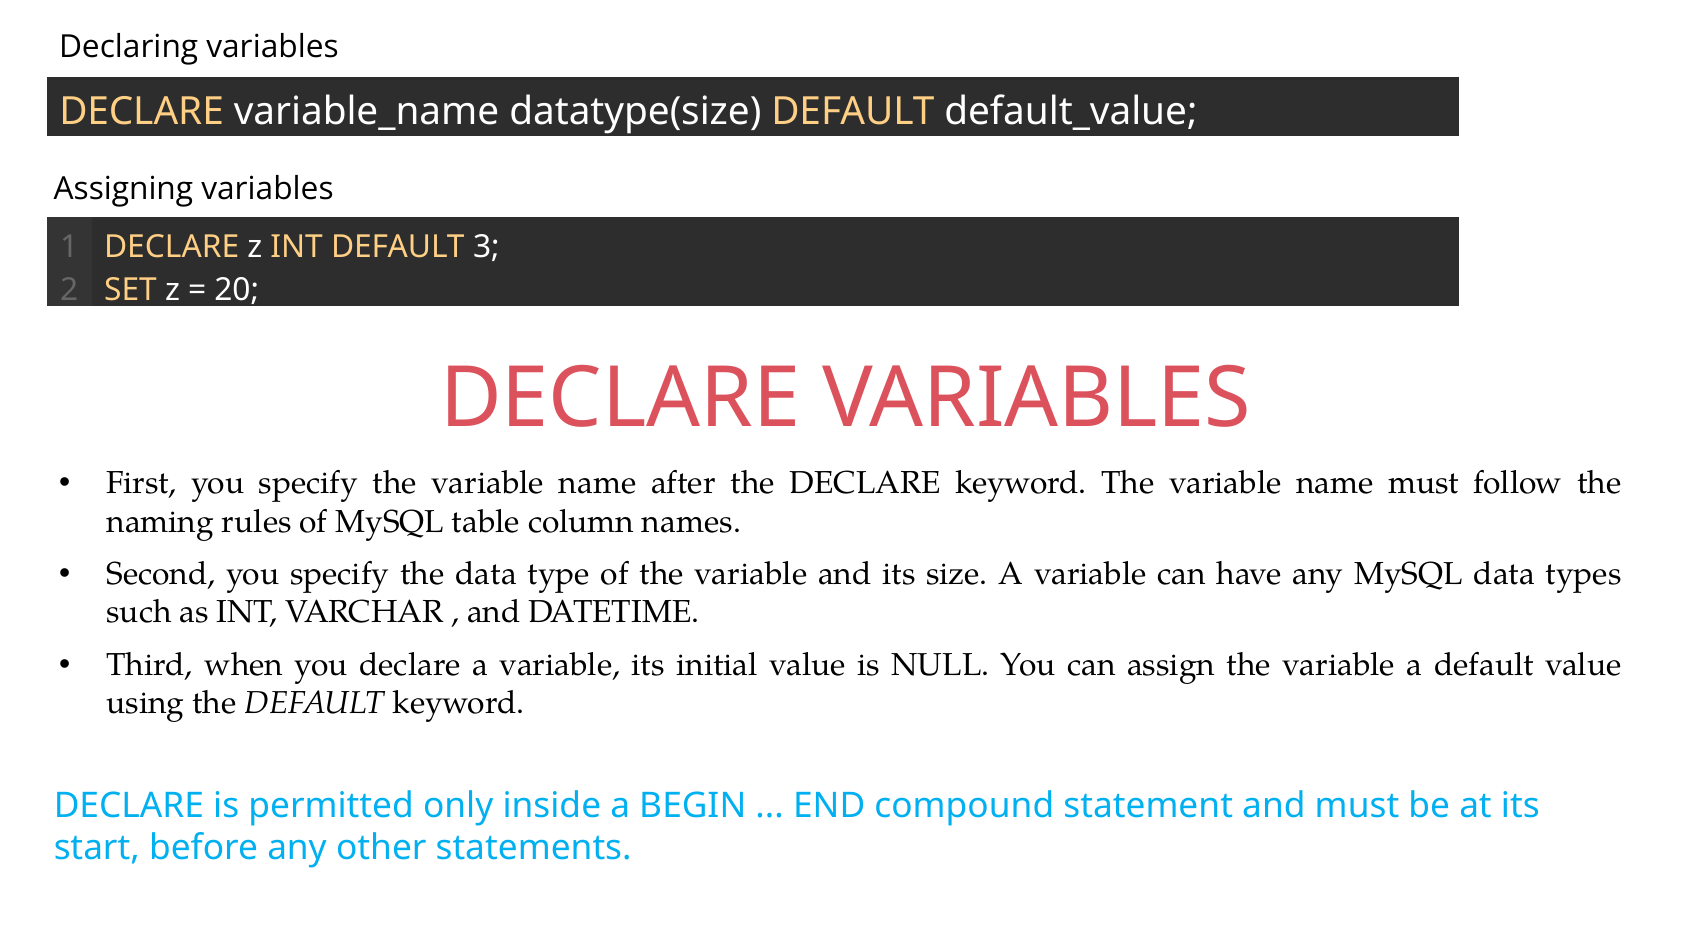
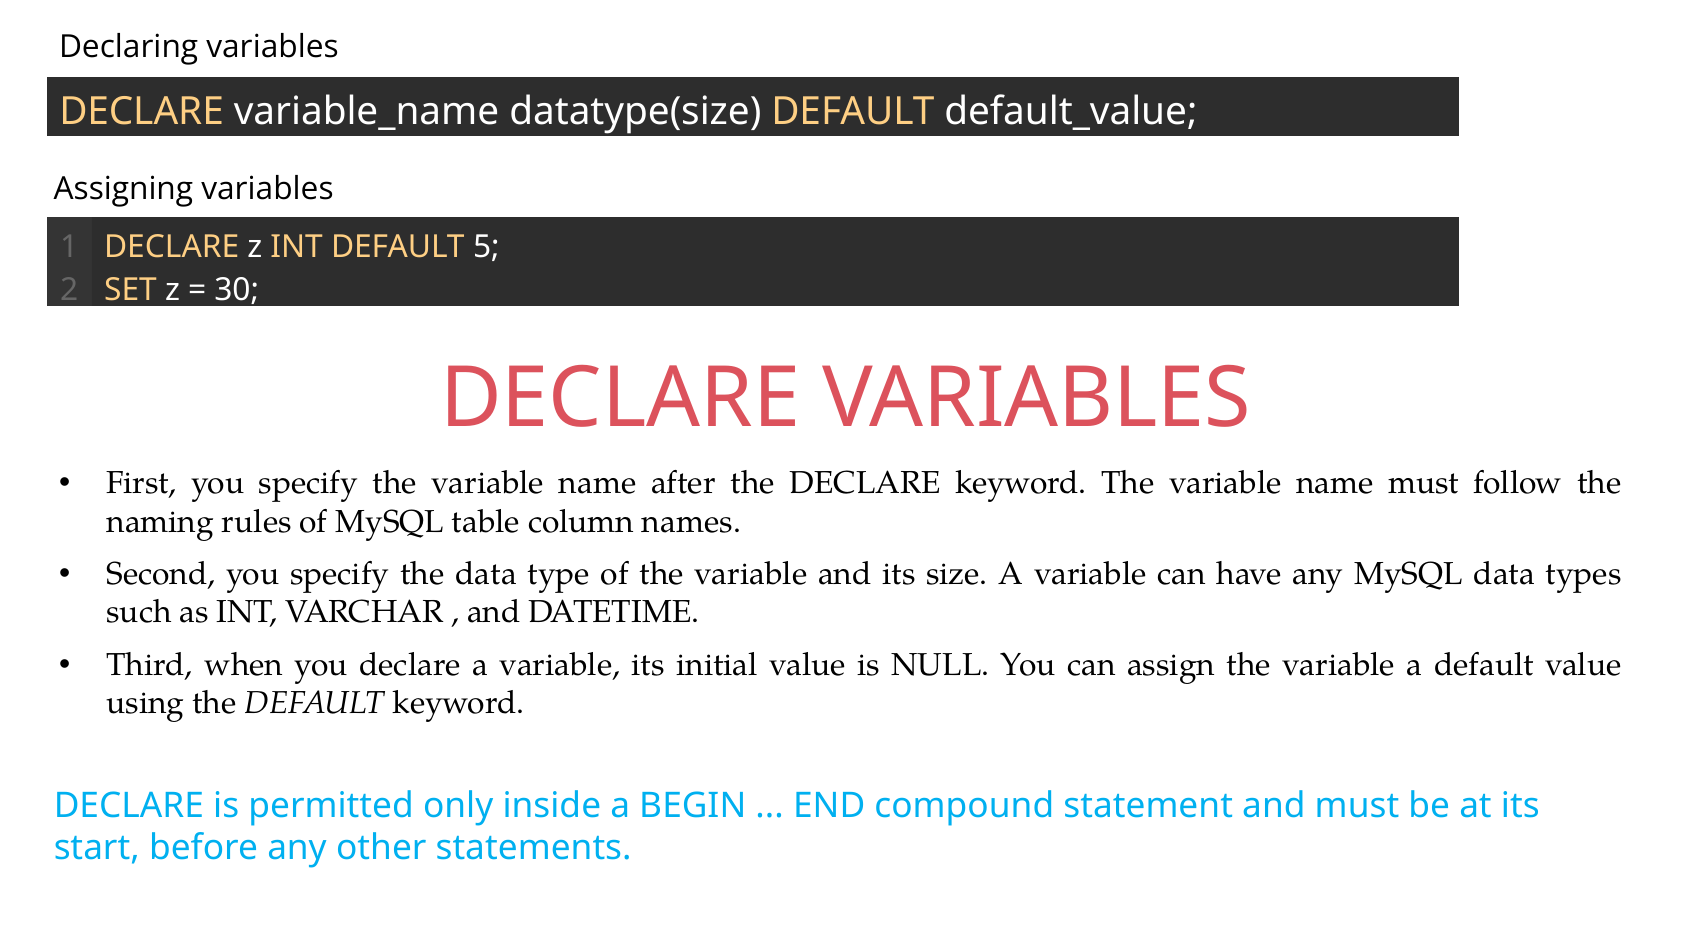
3: 3 -> 5
20: 20 -> 30
